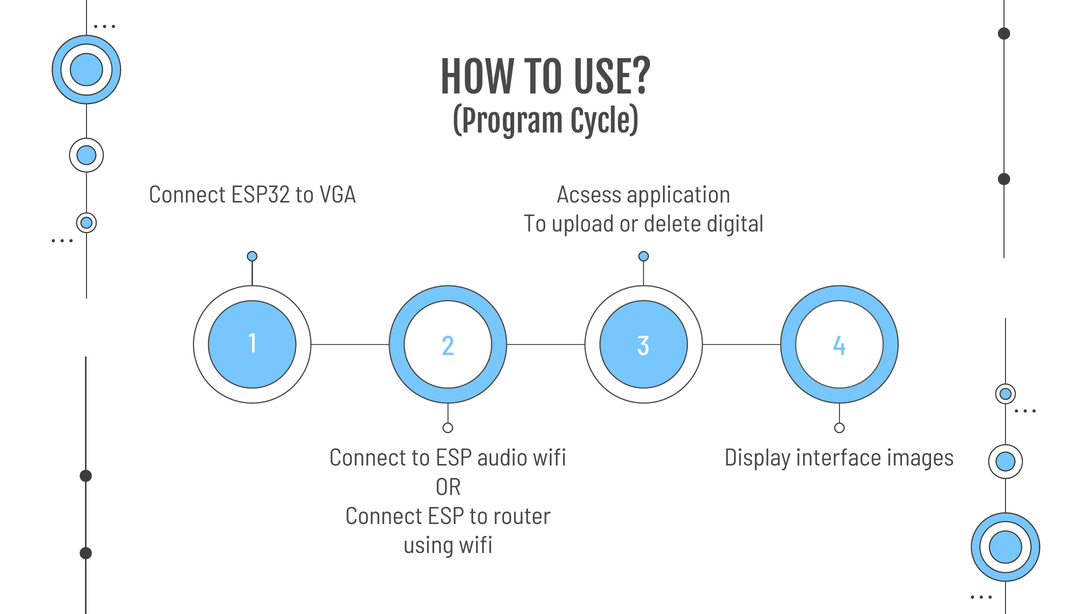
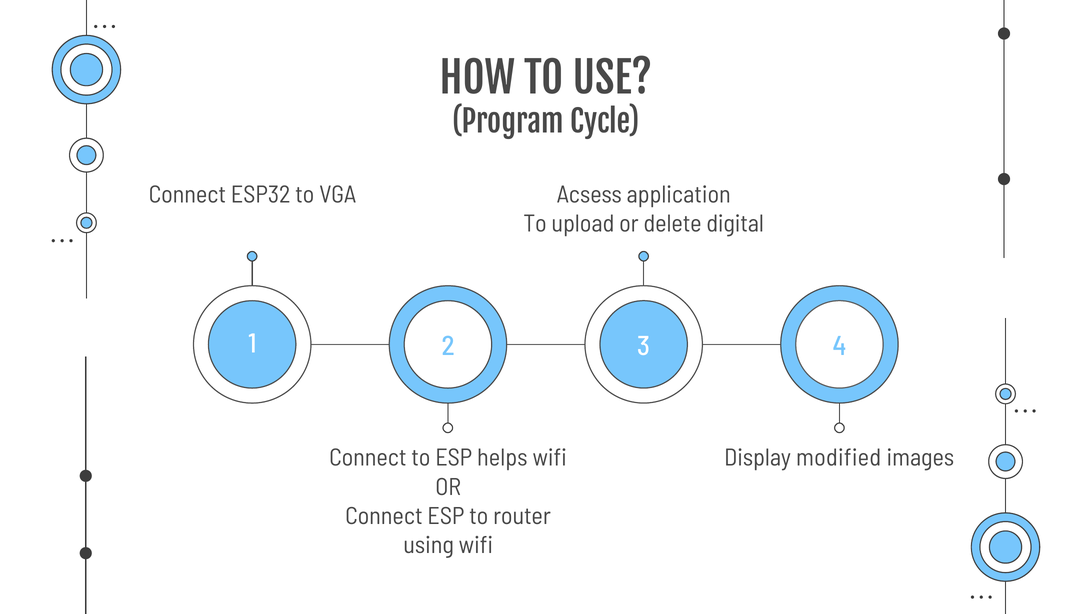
audio: audio -> helps
interface: interface -> modified
